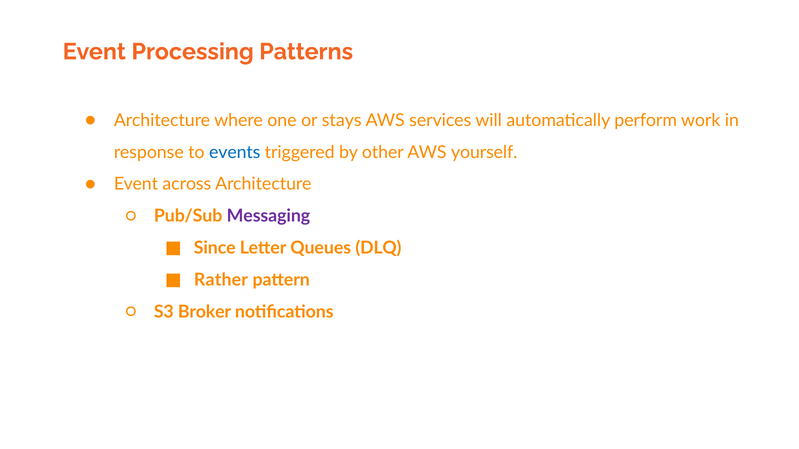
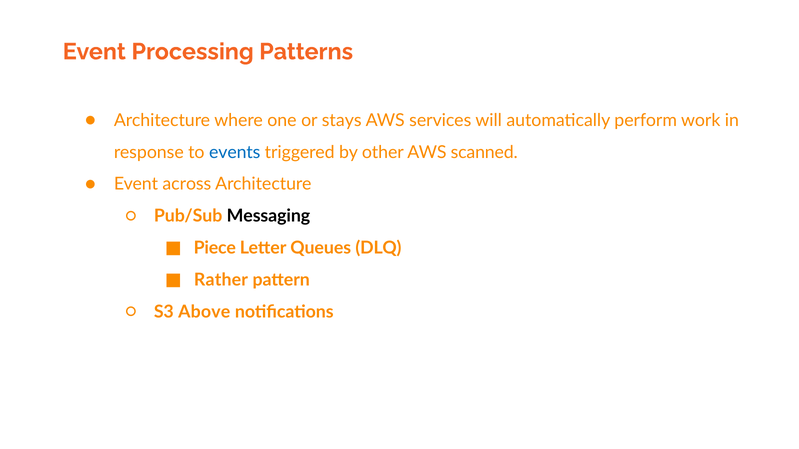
yourself: yourself -> scanned
Messaging colour: purple -> black
Since: Since -> Piece
Broker: Broker -> Above
